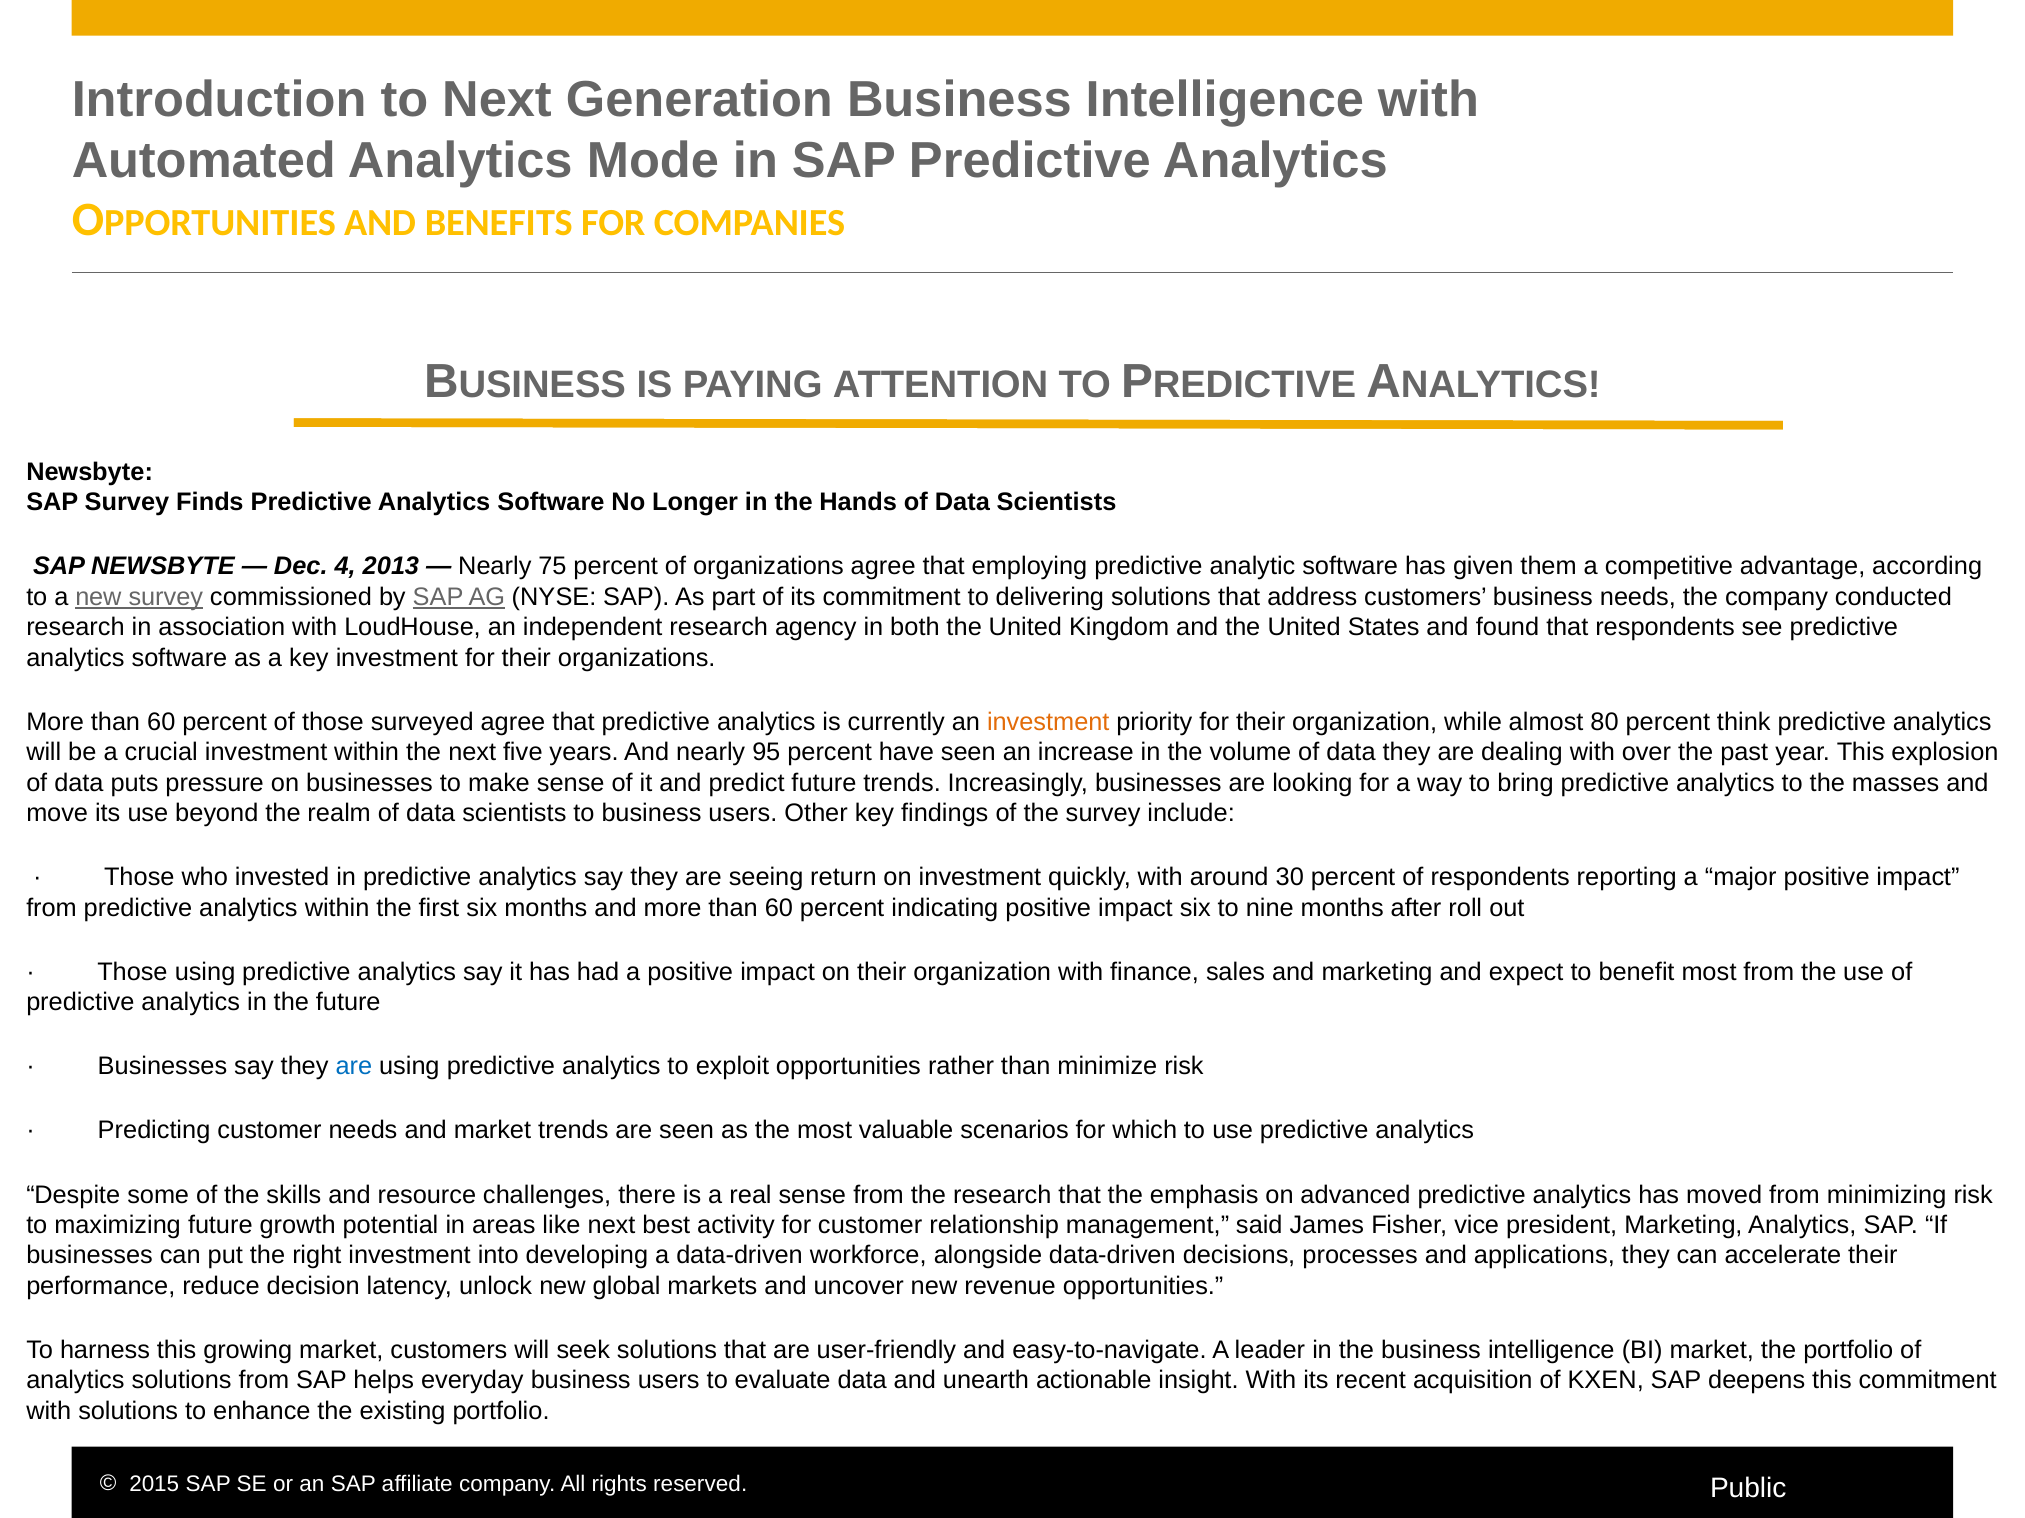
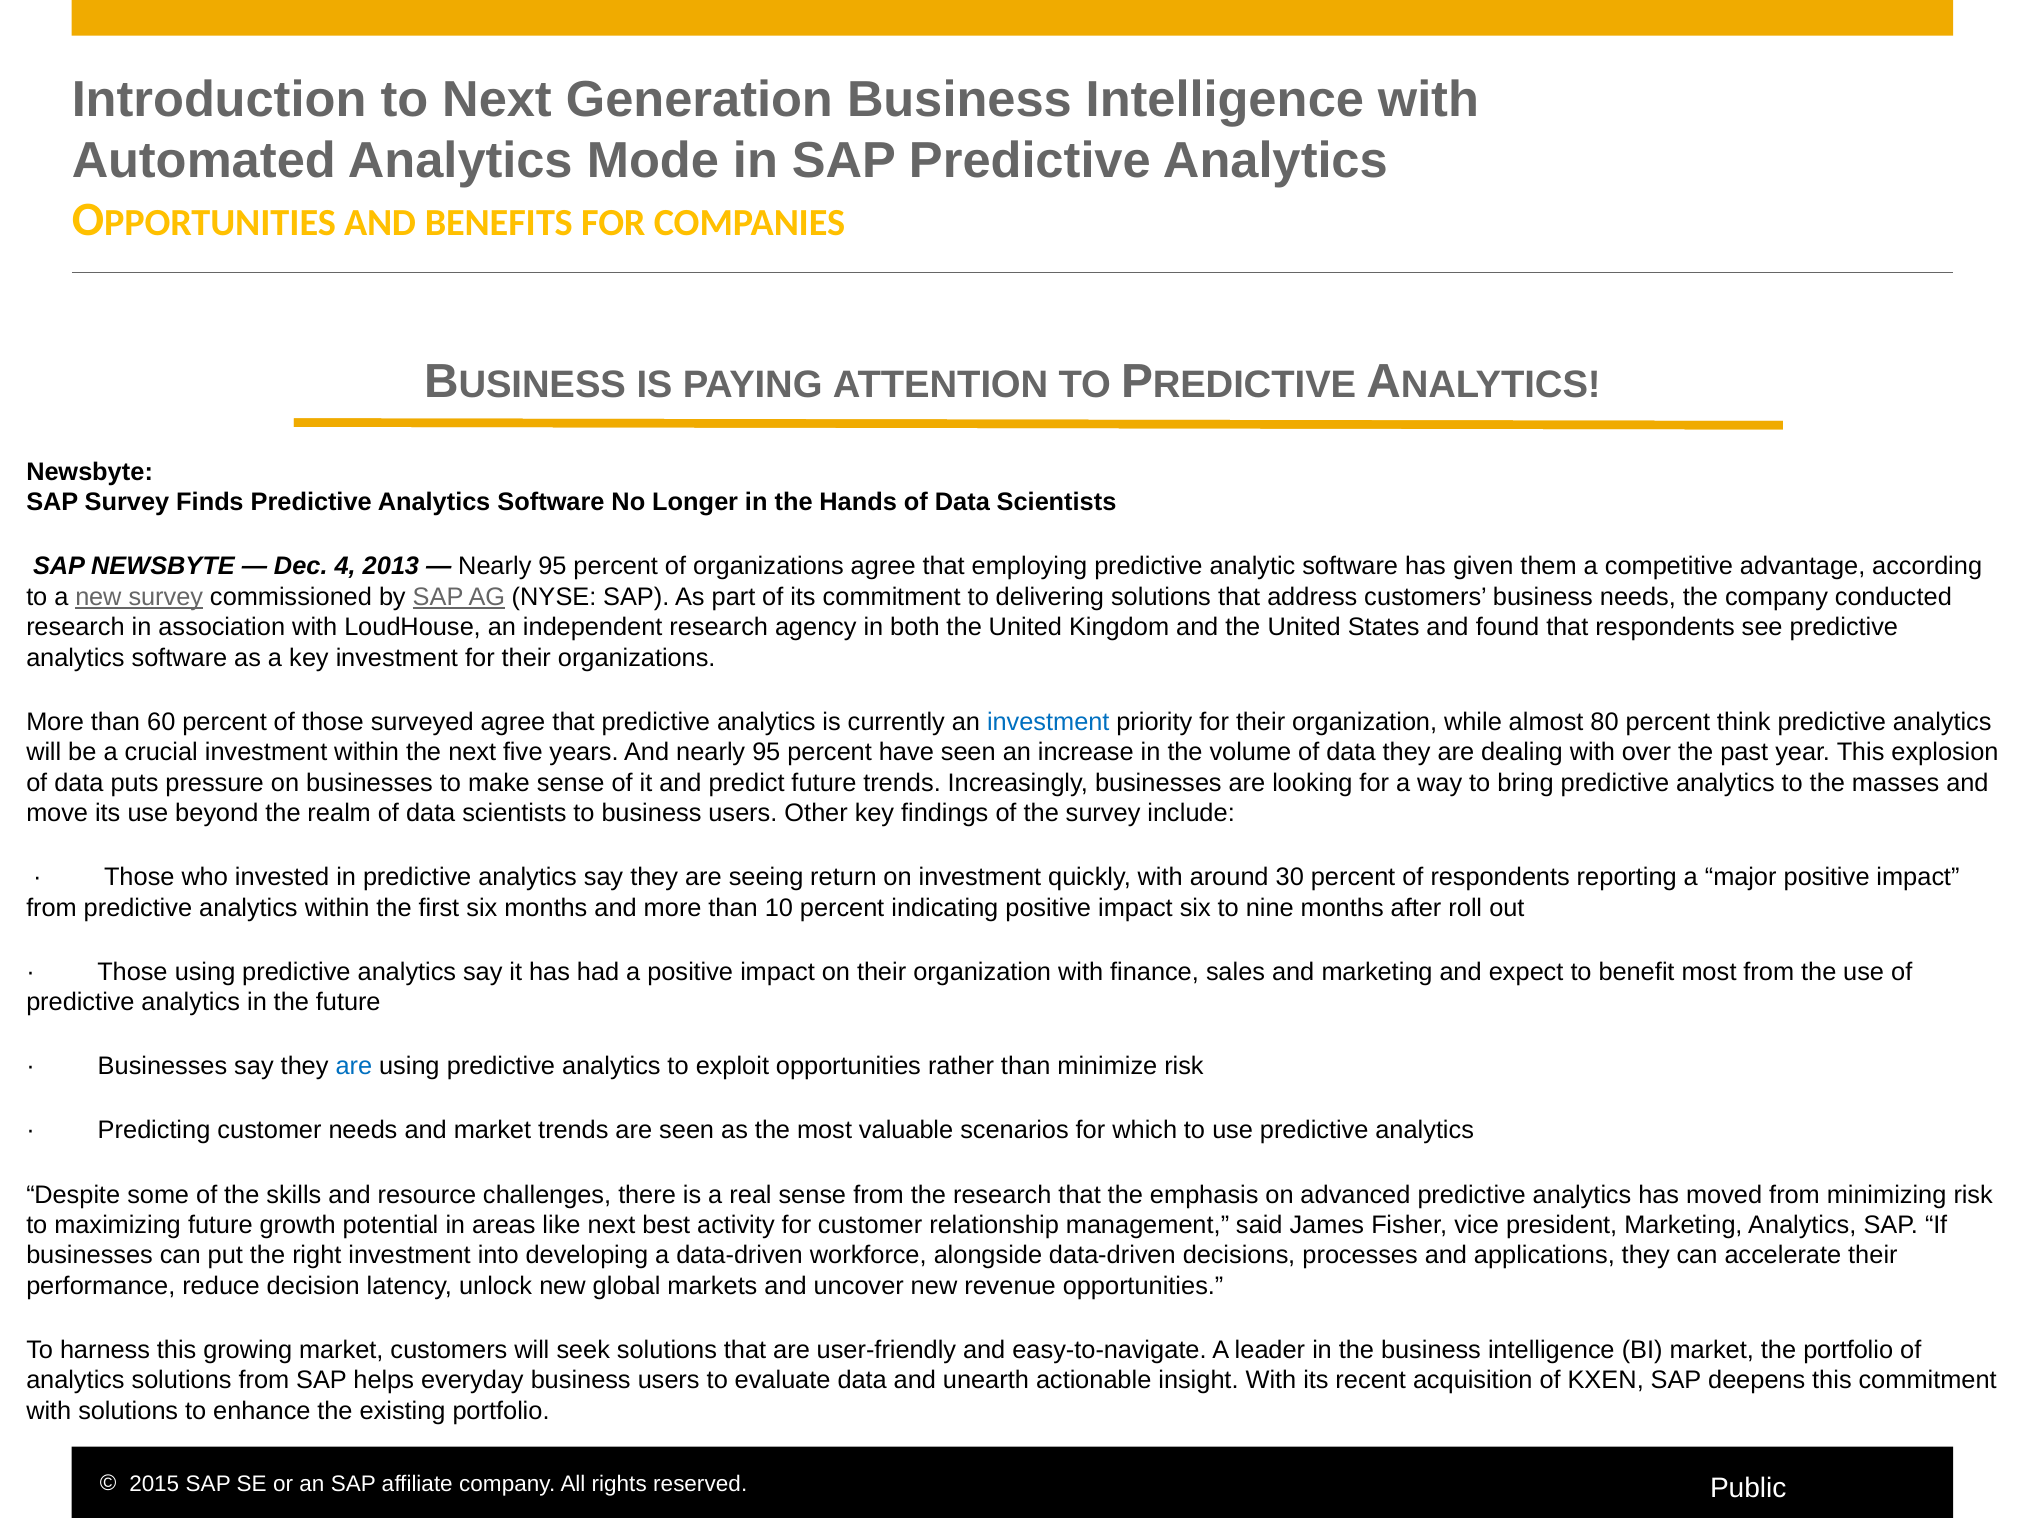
75 at (552, 567): 75 -> 95
investment at (1048, 722) colour: orange -> blue
and more than 60: 60 -> 10
